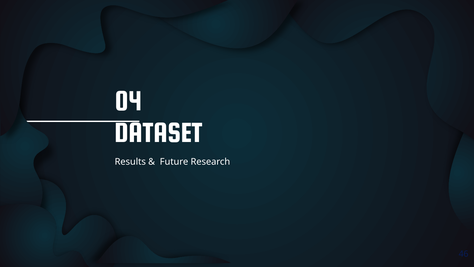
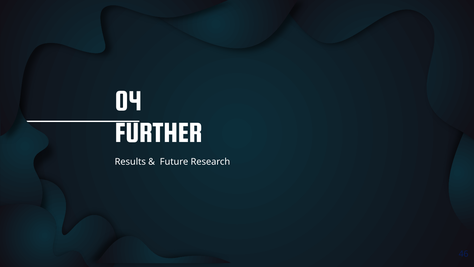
DATASET: DATASET -> FURTHER
